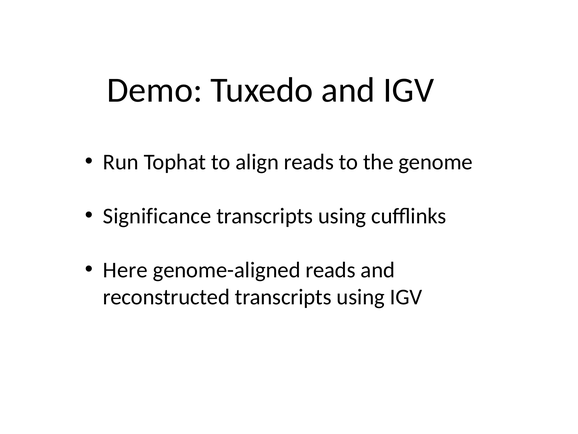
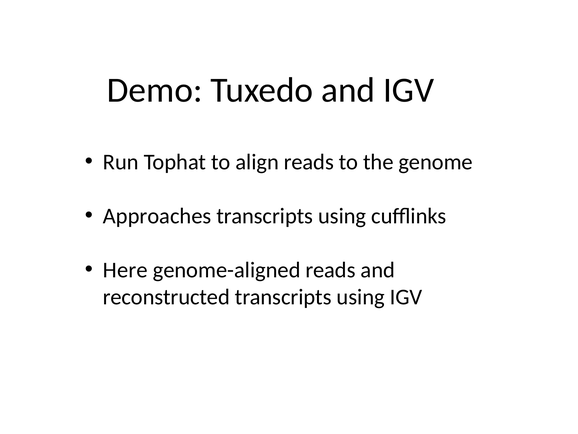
Significance: Significance -> Approaches
